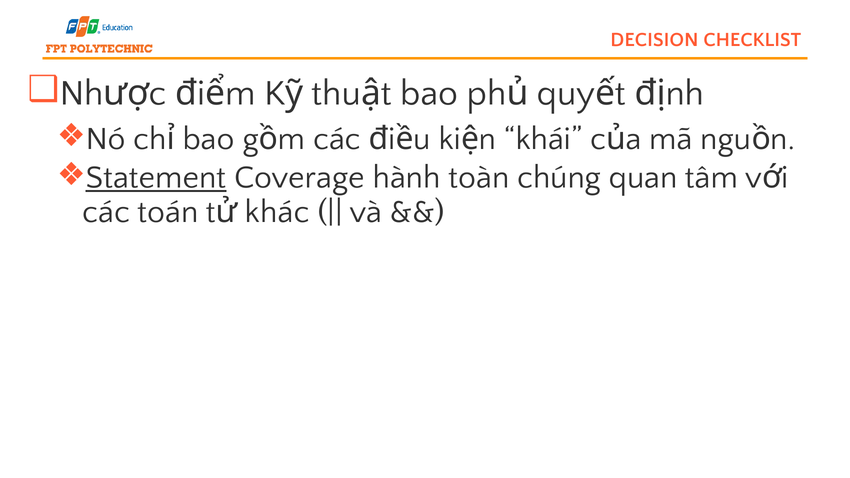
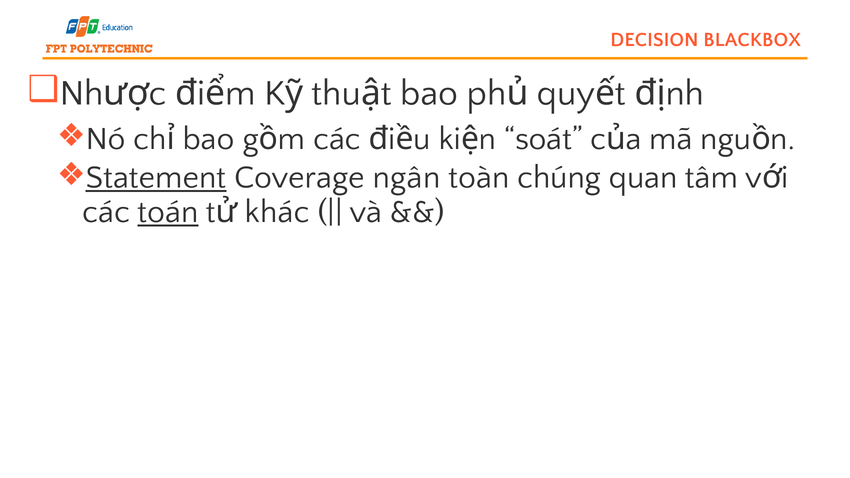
CHECKLIST: CHECKLIST -> BLACKBOX
khái: khái -> soát
hành: hành -> ngân
toán underline: none -> present
